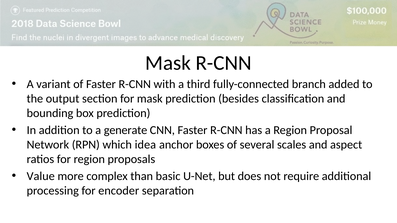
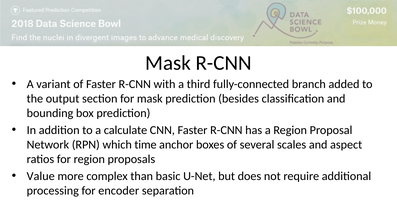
generate: generate -> calculate
idea: idea -> time
